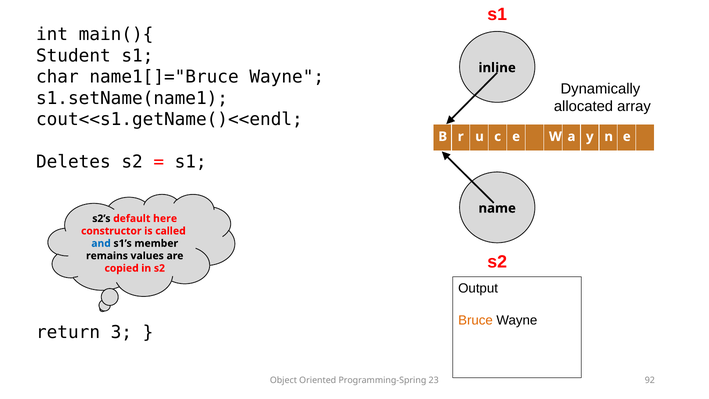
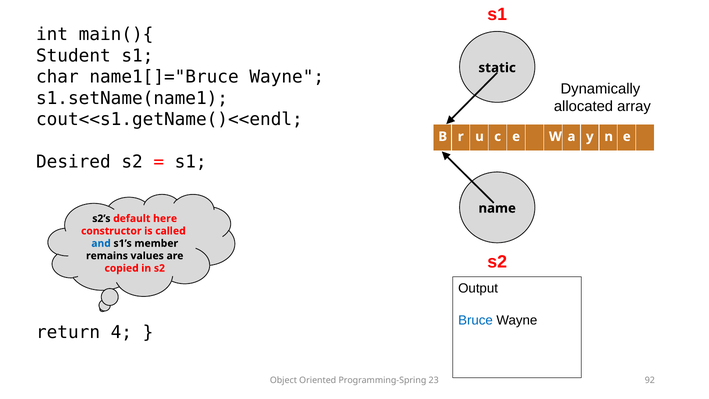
inline: inline -> static
Deletes: Deletes -> Desired
Bruce colour: orange -> blue
3: 3 -> 4
